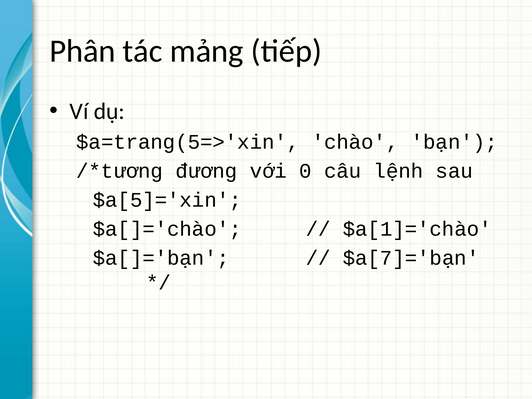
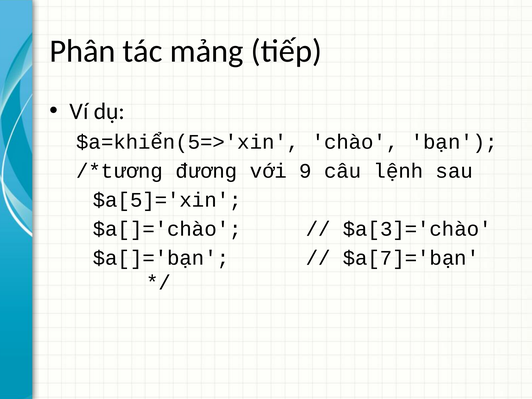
$a=trang(5=>'xin: $a=trang(5=>'xin -> $a=khiển(5=>'xin
0: 0 -> 9
$a[1]='chào: $a[1]='chào -> $a[3]='chào
